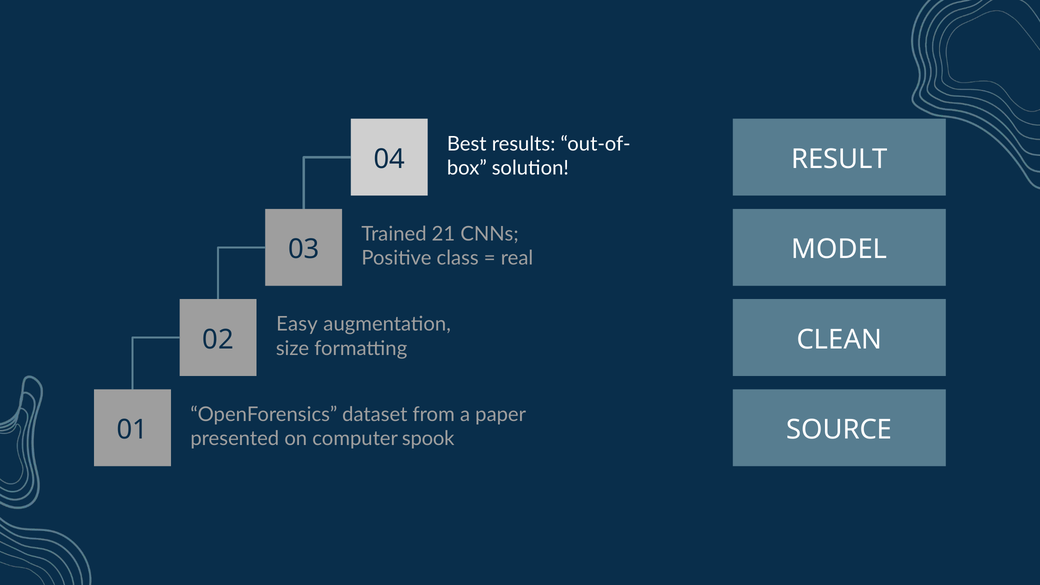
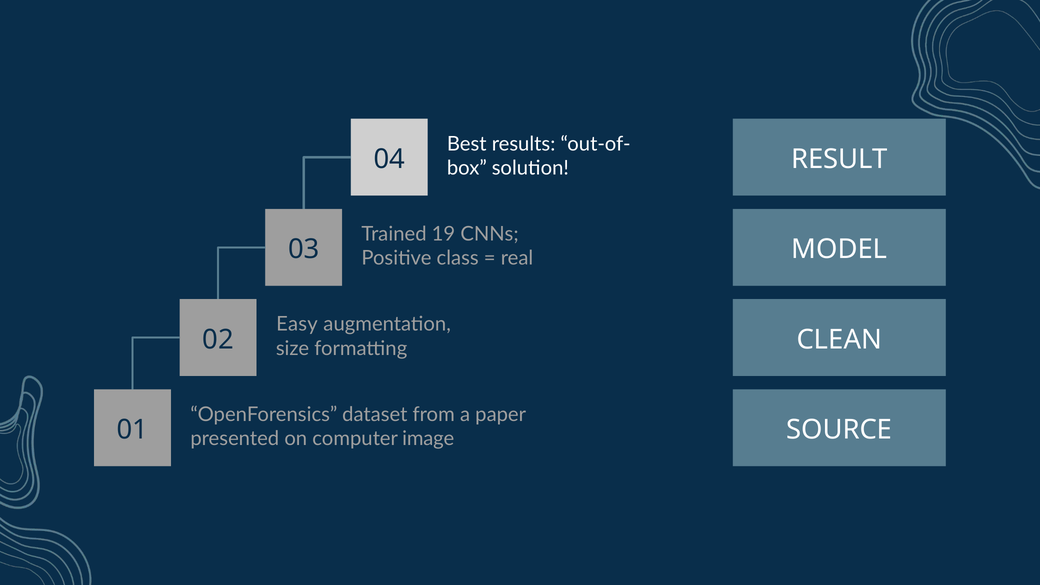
21: 21 -> 19
spook: spook -> image
